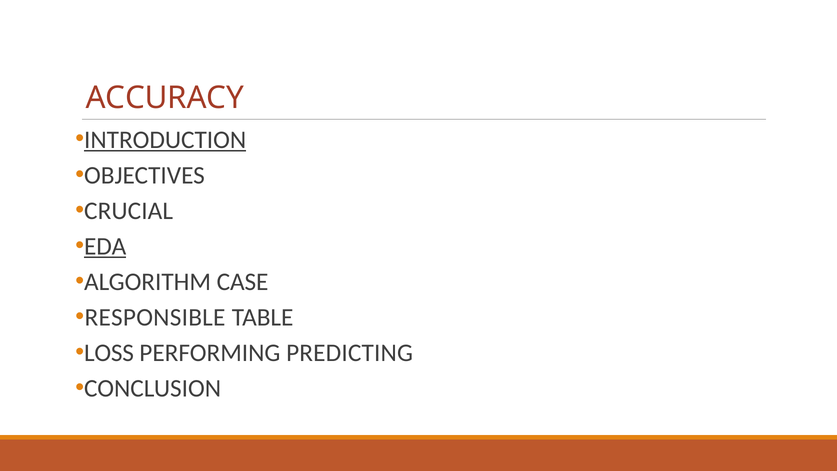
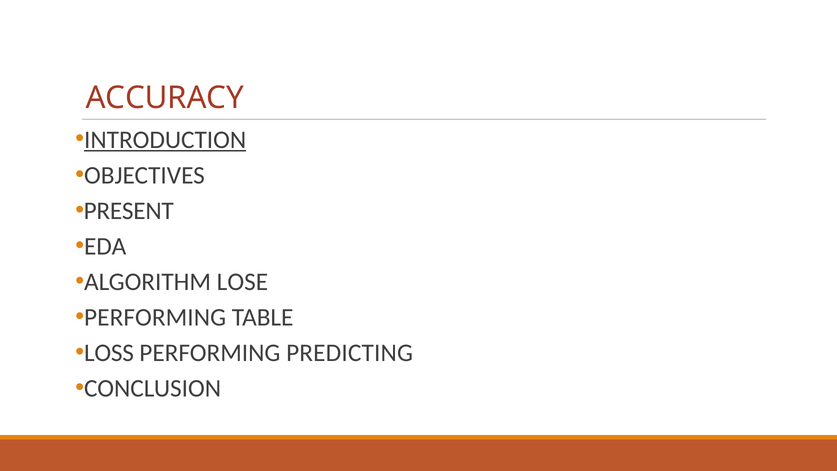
CRUCIAL: CRUCIAL -> PRESENT
EDA underline: present -> none
CASE: CASE -> LOSE
RESPONSIBLE at (155, 317): RESPONSIBLE -> PERFORMING
